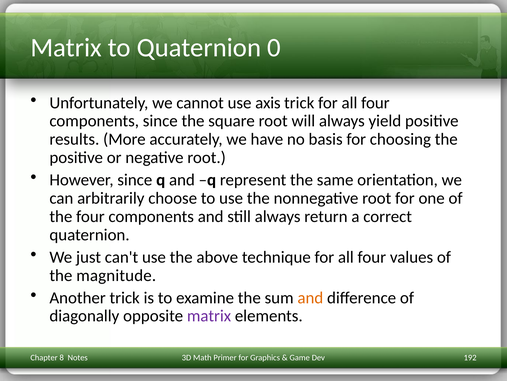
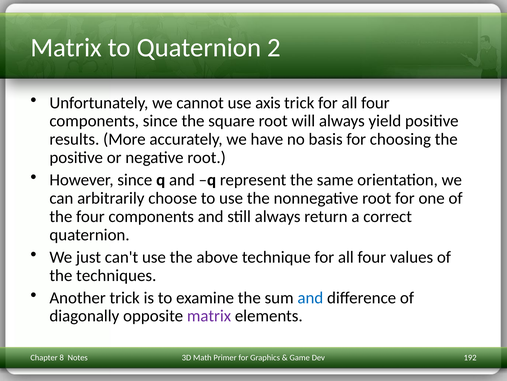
0: 0 -> 2
magnitude: magnitude -> techniques
and at (310, 297) colour: orange -> blue
